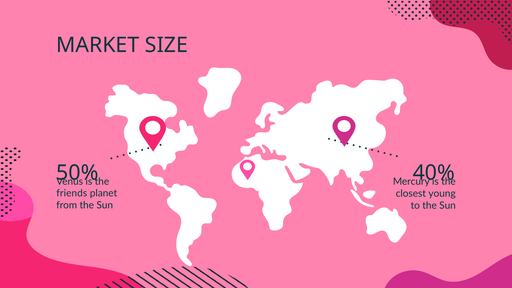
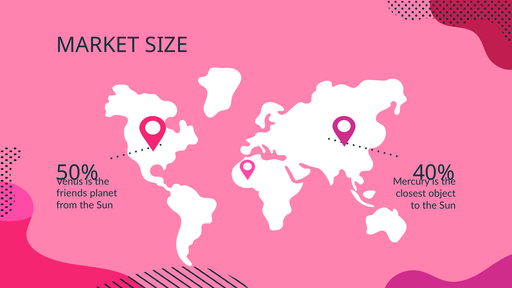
young: young -> object
